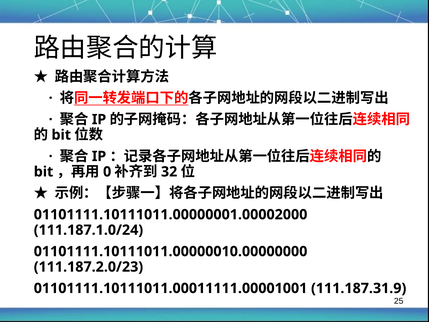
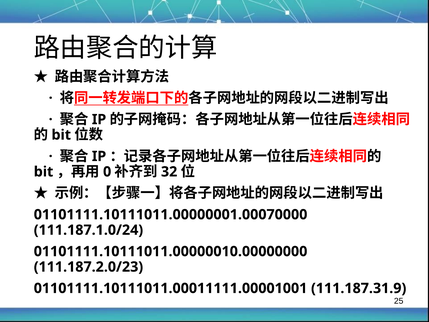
01101111.10111011.00000001.00002000: 01101111.10111011.00000001.00002000 -> 01101111.10111011.00000001.00070000
